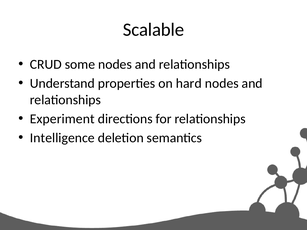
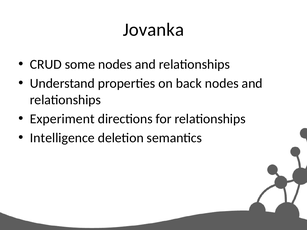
Scalable: Scalable -> Jovanka
hard: hard -> back
